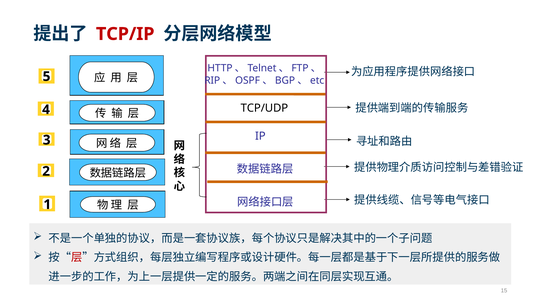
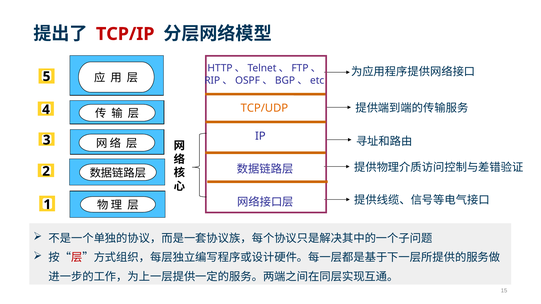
TCP/UDP colour: black -> orange
